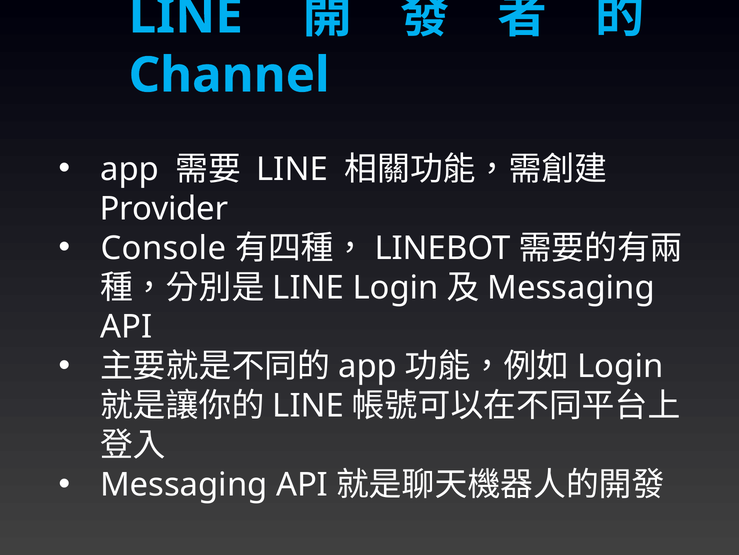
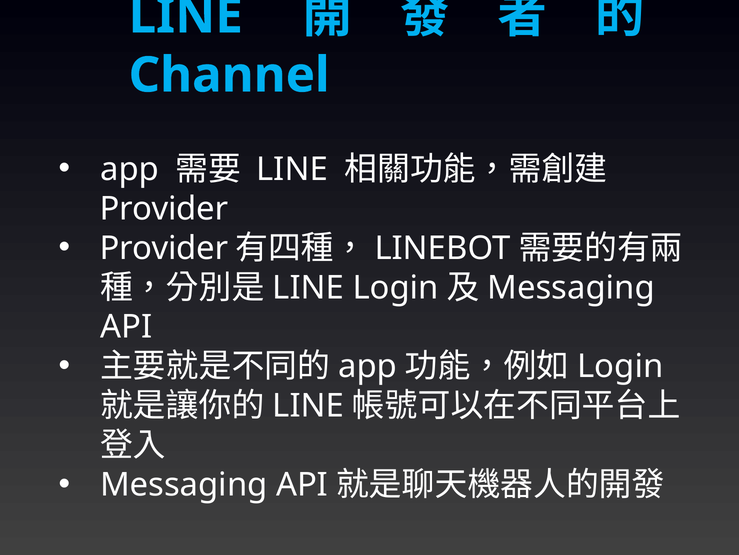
Console at (164, 248): Console -> Provider
